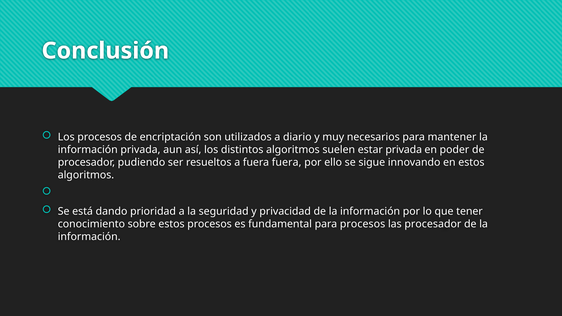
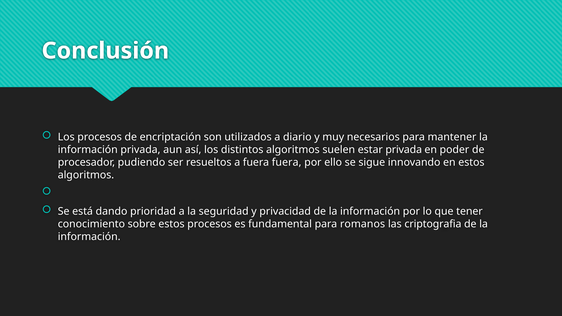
para procesos: procesos -> romanos
las procesador: procesador -> criptografia
